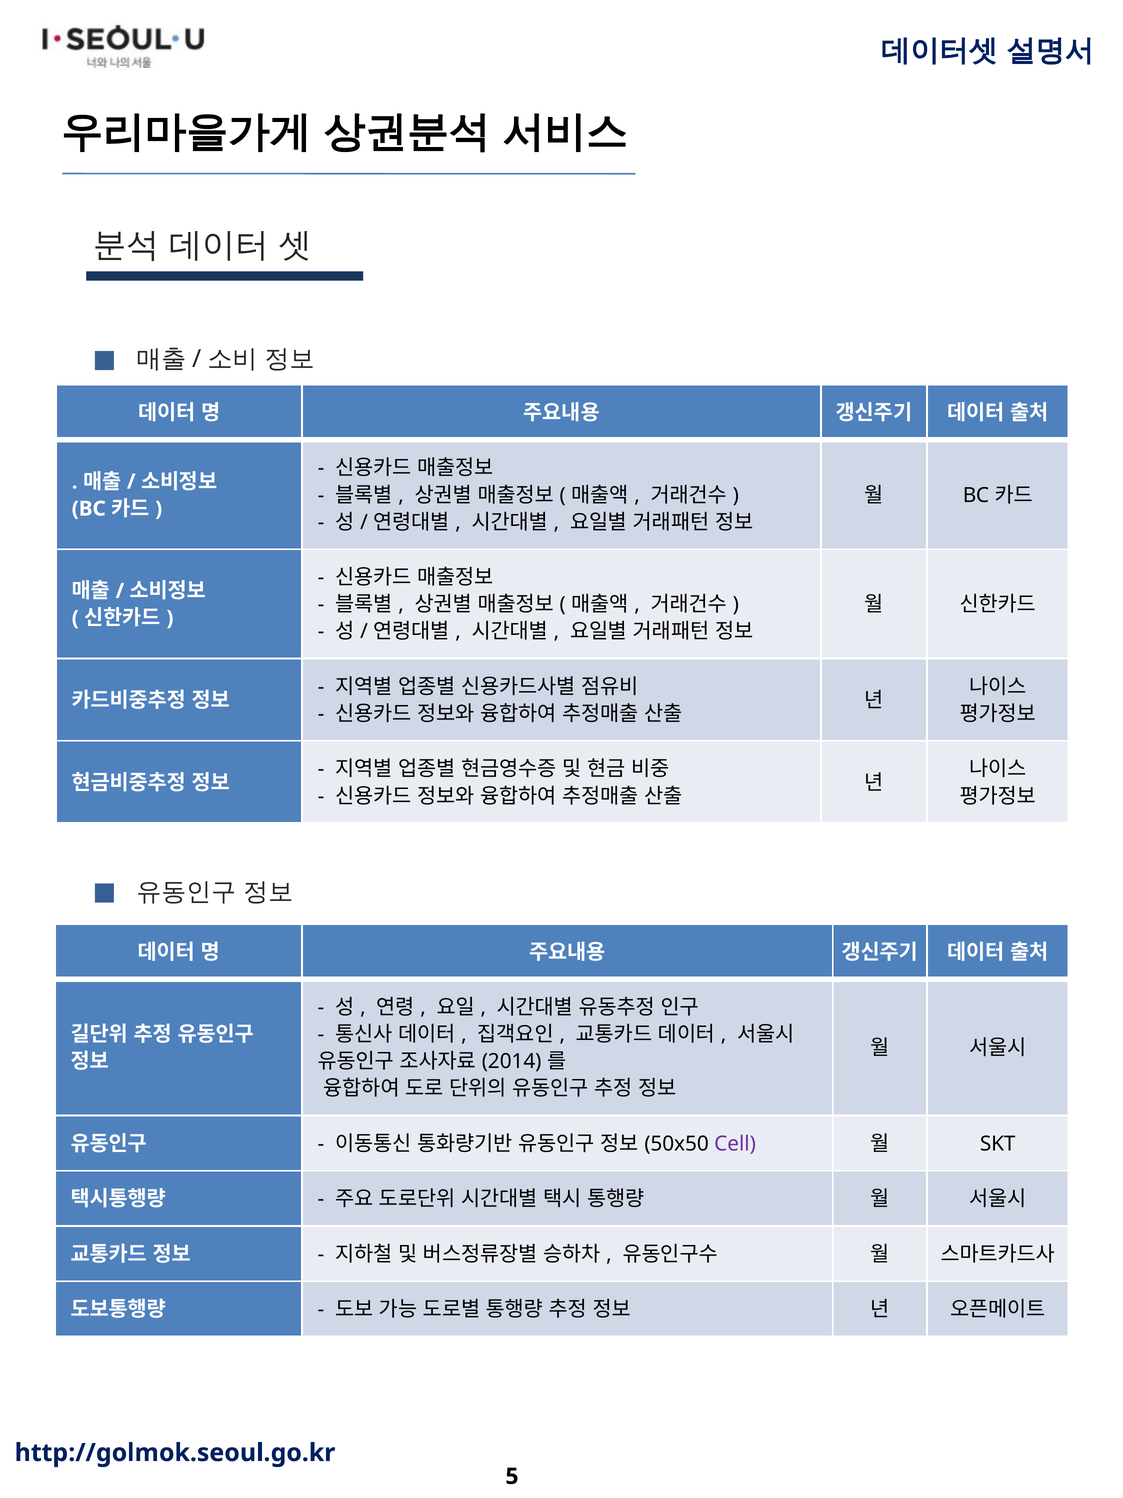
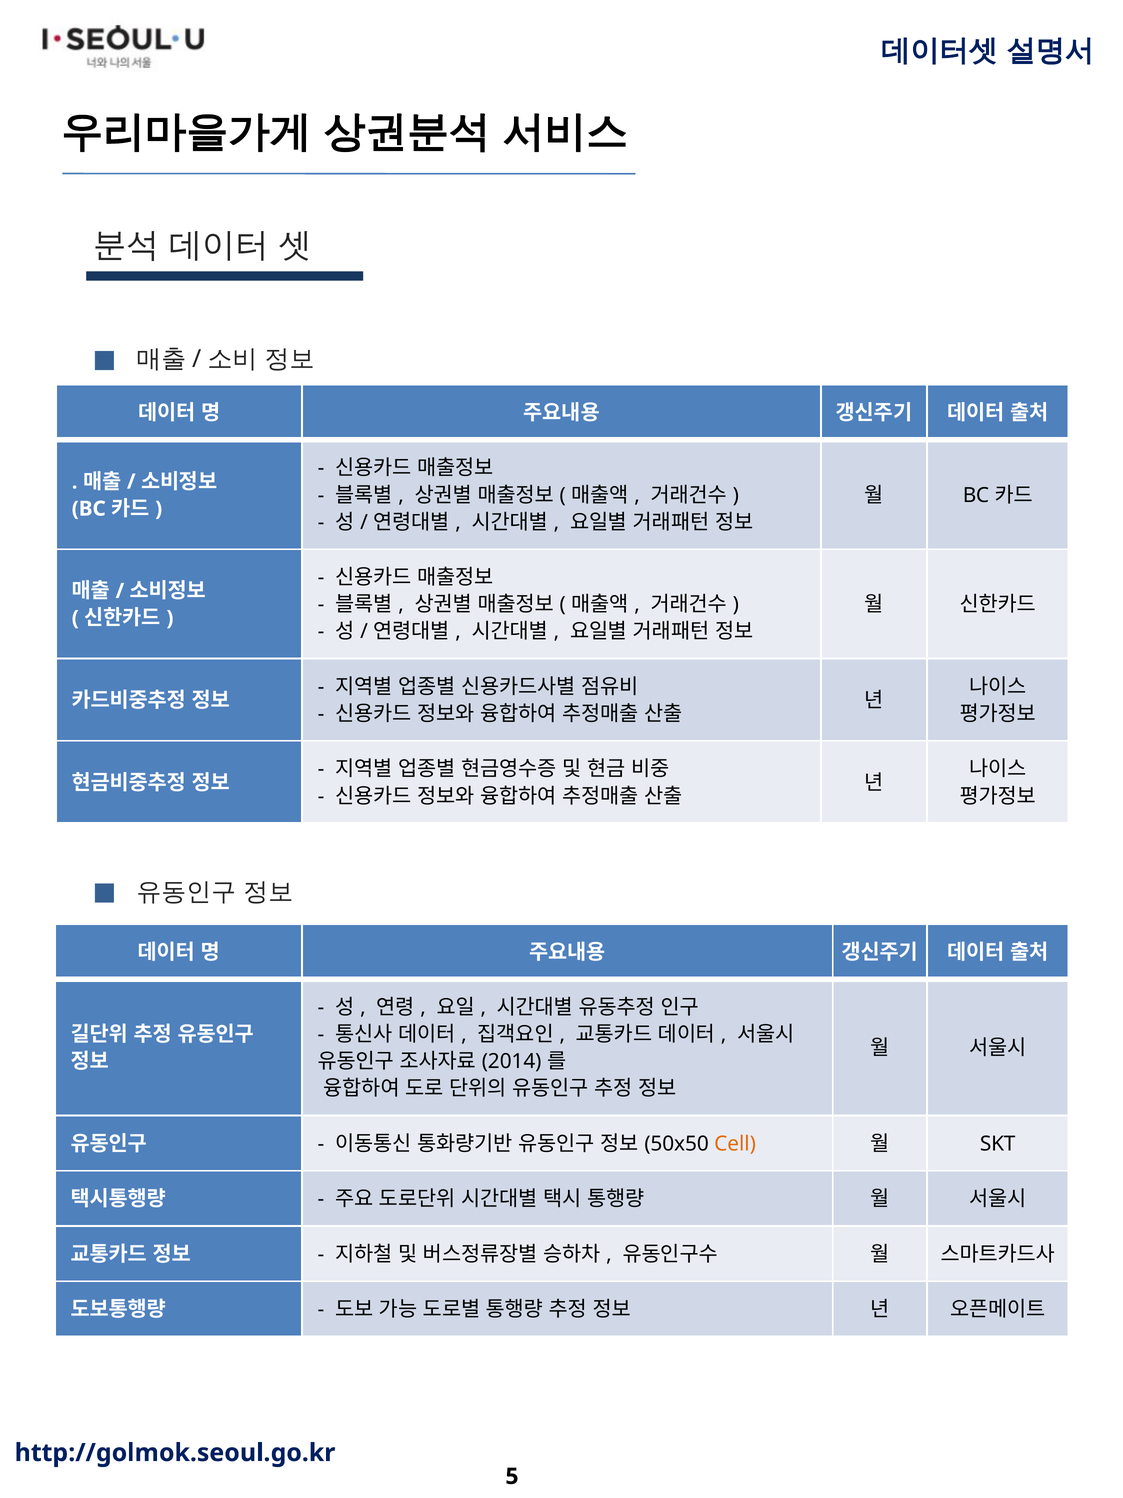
Cell colour: purple -> orange
